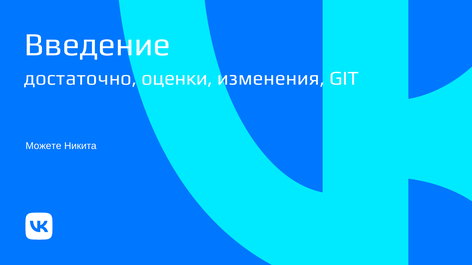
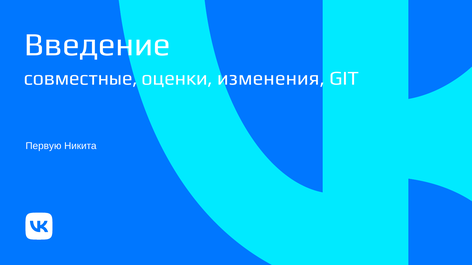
достаточно: достаточно -> совместные
Можете: Можете -> Первую
